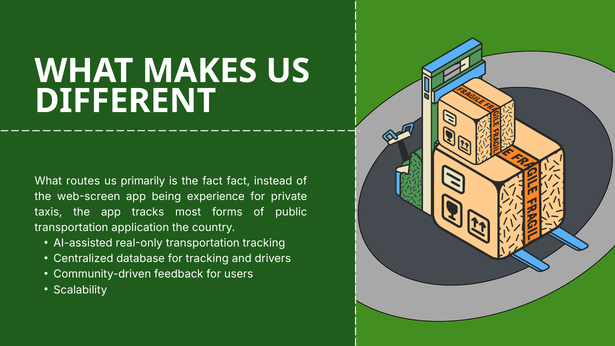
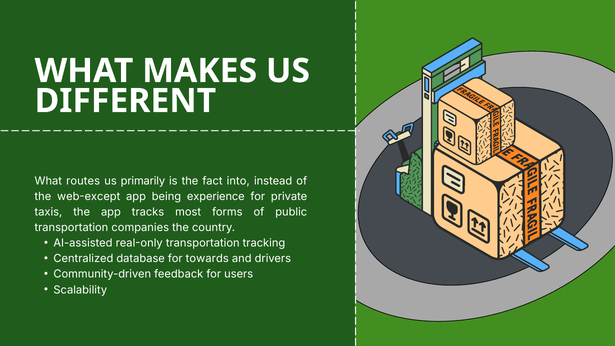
fact fact: fact -> into
web-screen: web-screen -> web-except
application: application -> companies
for tracking: tracking -> towards
